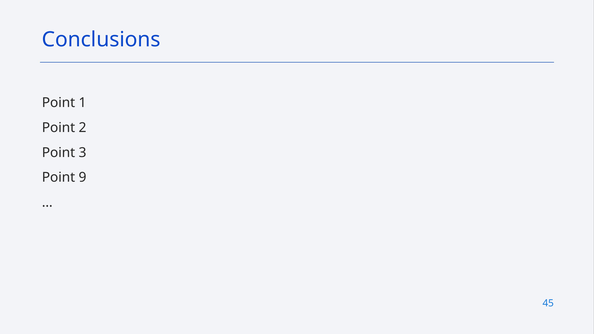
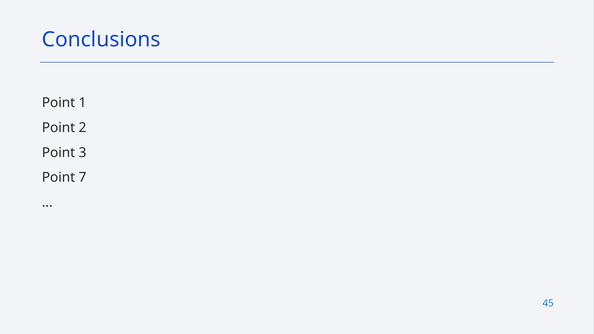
9: 9 -> 7
